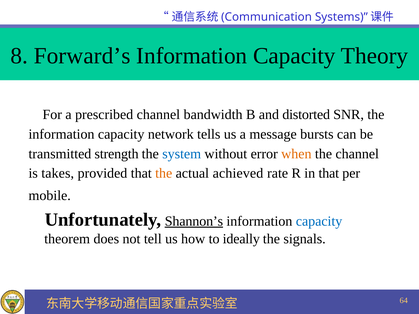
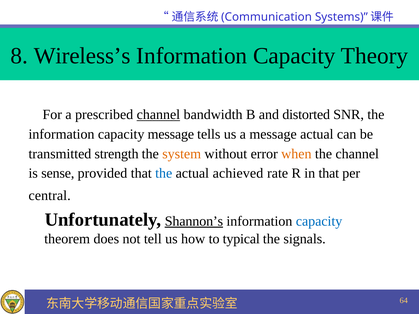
Forward’s: Forward’s -> Wireless’s
channel at (158, 115) underline: none -> present
capacity network: network -> message
message bursts: bursts -> actual
system colour: blue -> orange
takes: takes -> sense
the at (164, 173) colour: orange -> blue
mobile: mobile -> central
ideally: ideally -> typical
